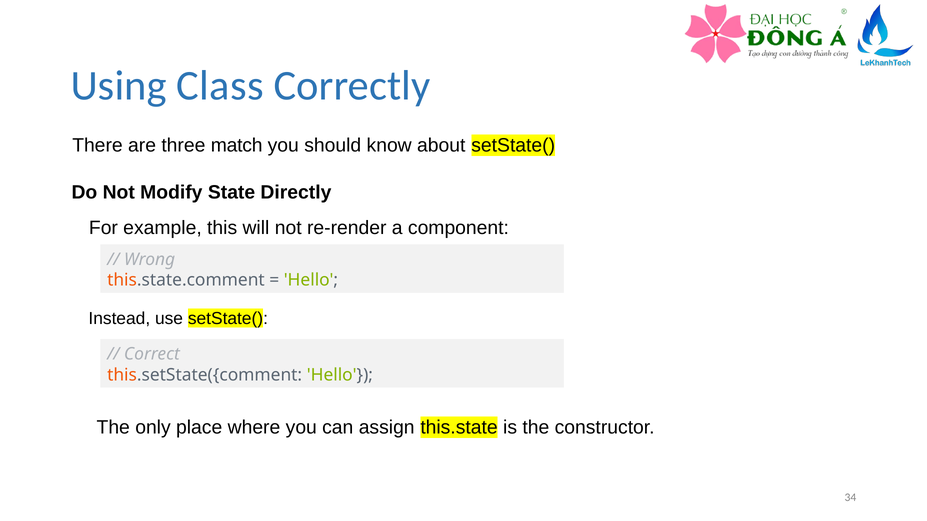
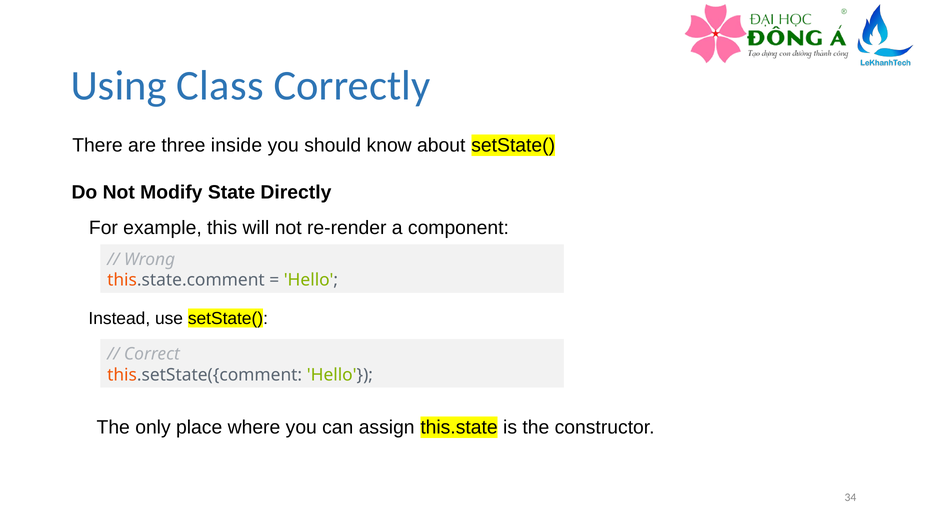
match: match -> inside
